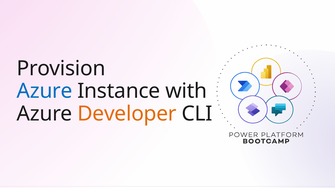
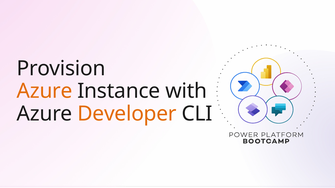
Azure at (45, 91) colour: blue -> orange
